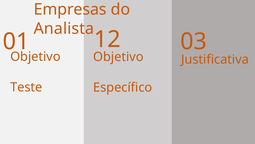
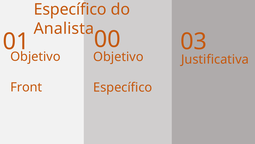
Empresas at (70, 9): Empresas -> Específico
12: 12 -> 00
Teste: Teste -> Front
